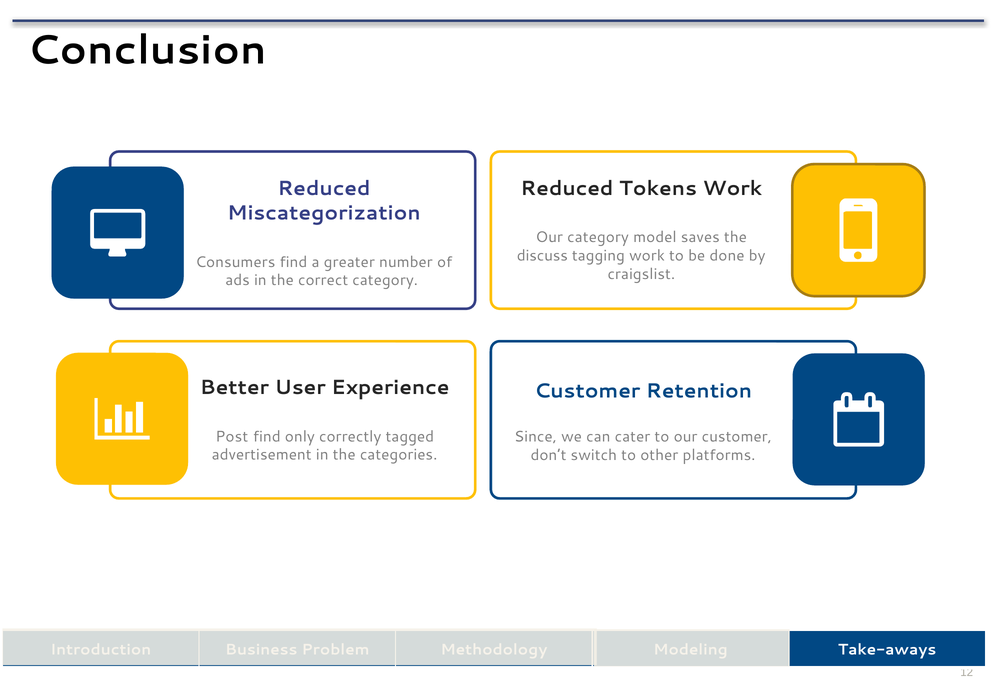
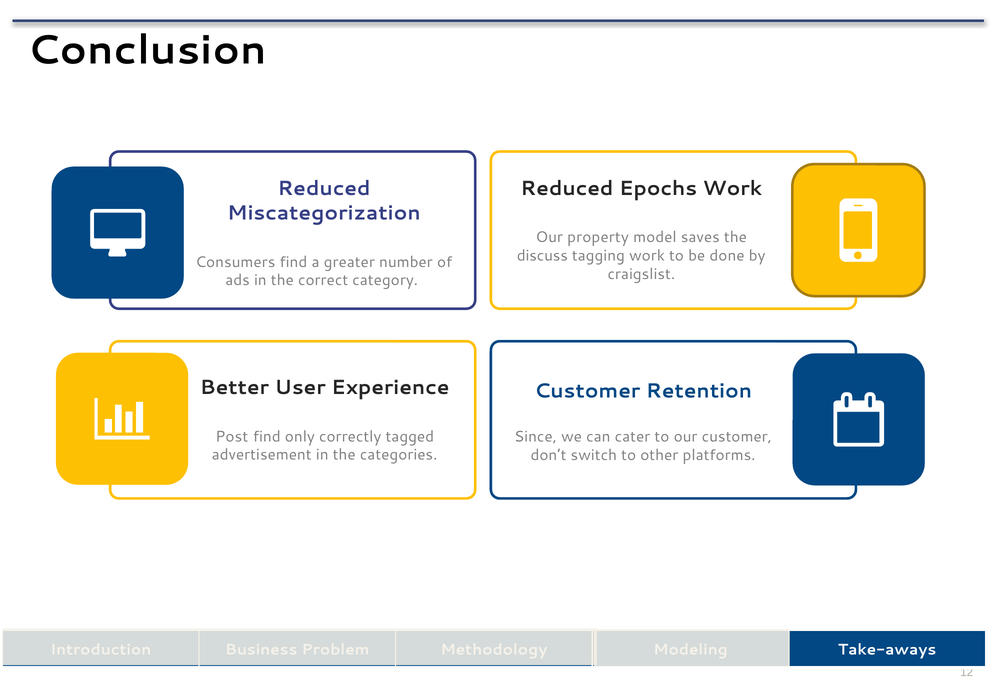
Tokens: Tokens -> Epochs
Our category: category -> property
